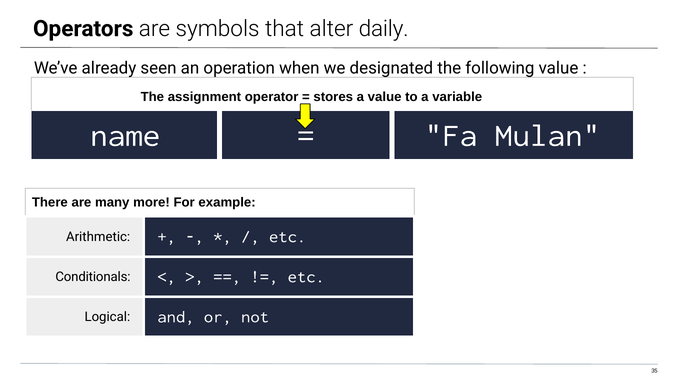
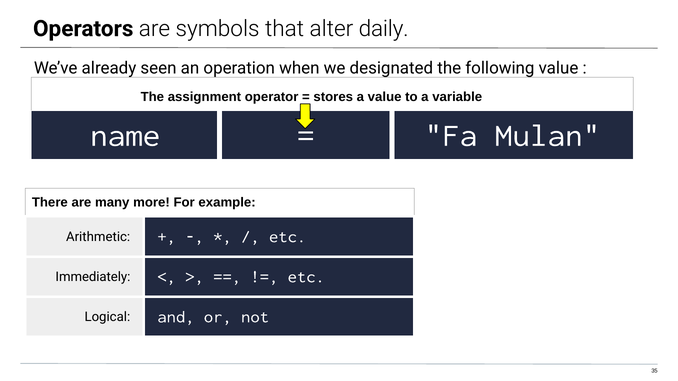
Conditionals: Conditionals -> Immediately
